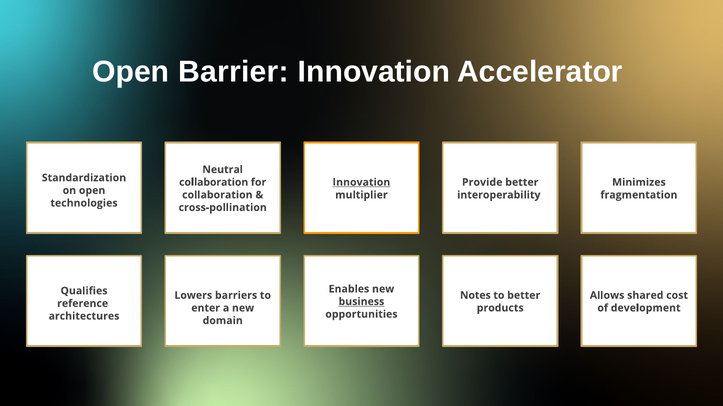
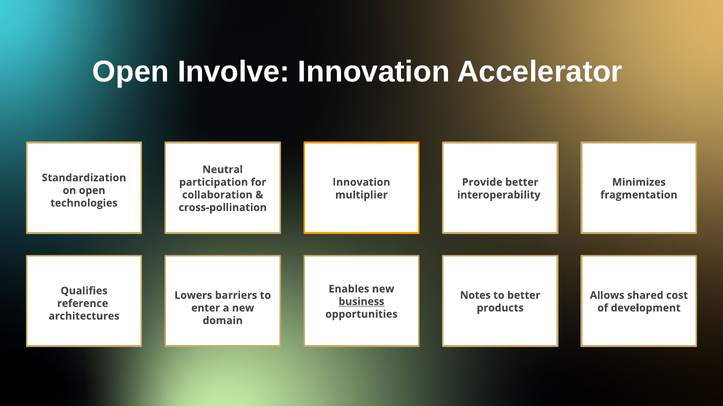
Barrier: Barrier -> Involve
collaboration at (214, 183): collaboration -> participation
Innovation at (361, 183) underline: present -> none
